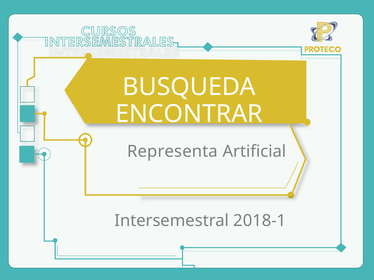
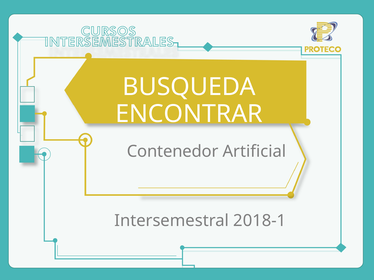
Representa: Representa -> Contenedor
